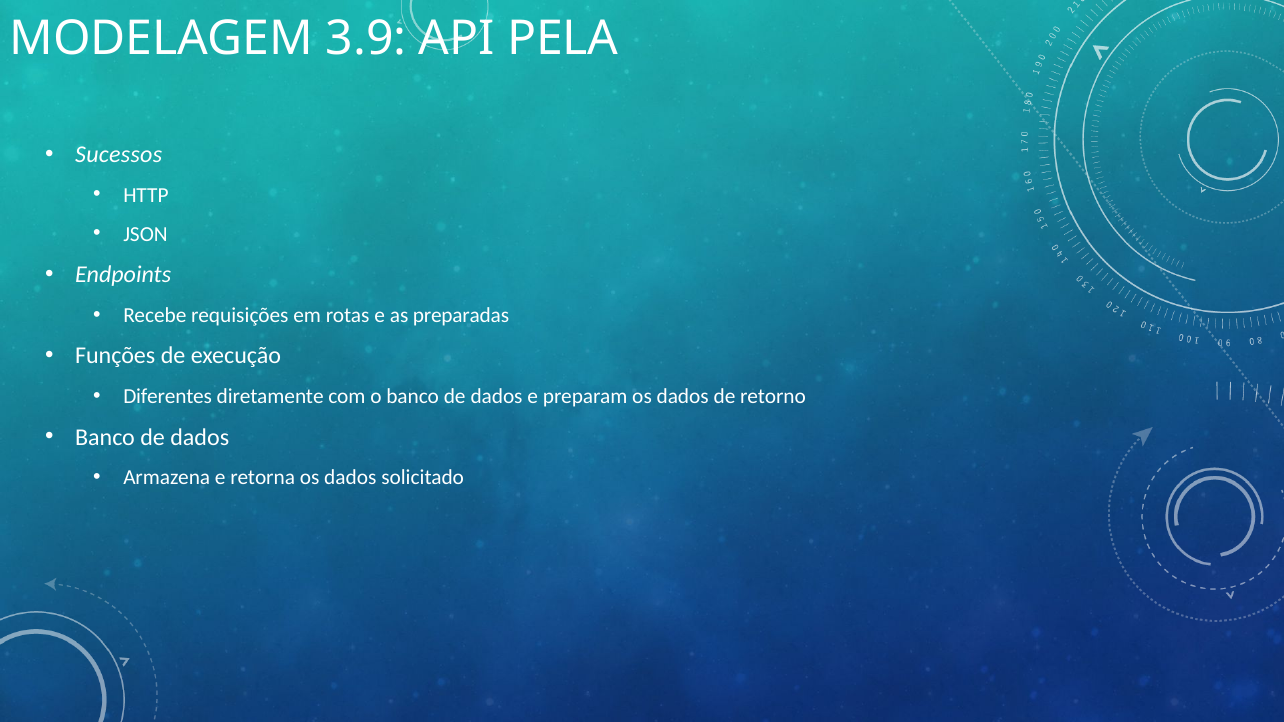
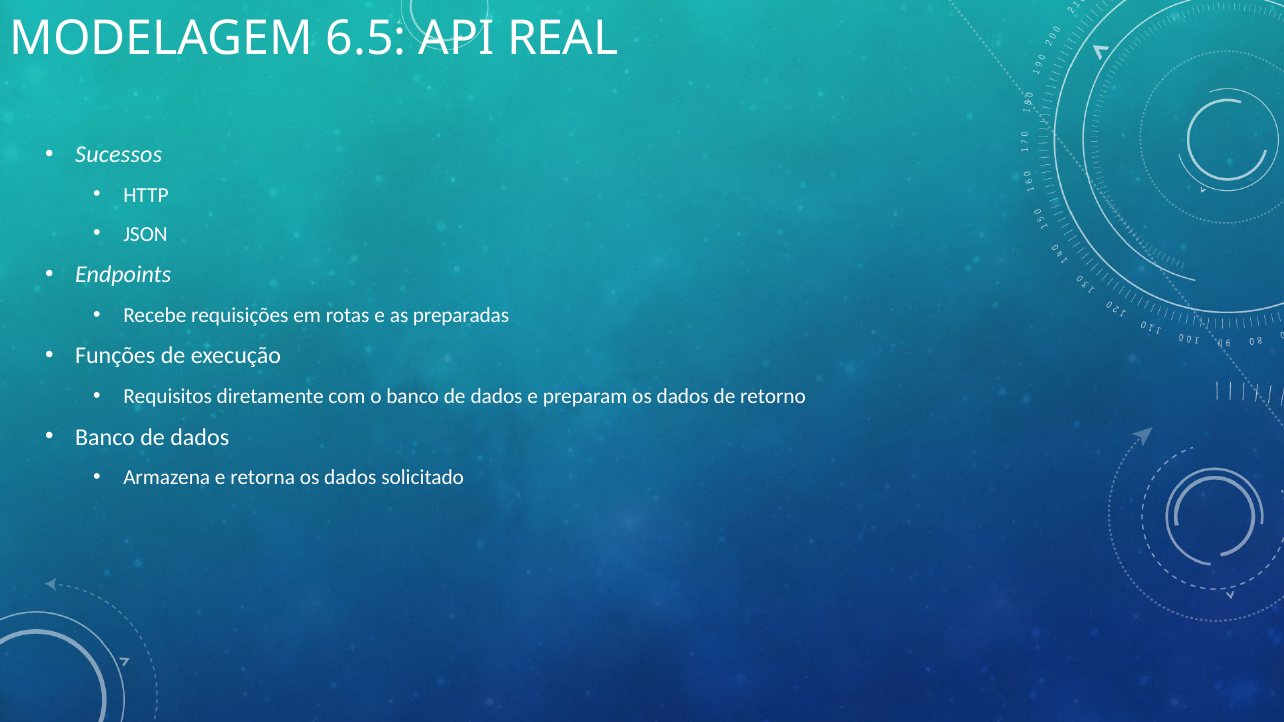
3.9: 3.9 -> 6.5
PELA: PELA -> REAL
Diferentes: Diferentes -> Requisitos
